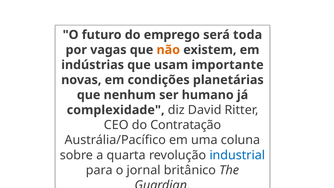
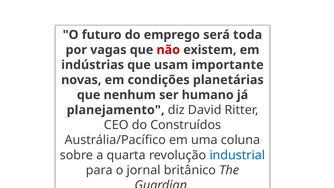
não colour: orange -> red
complexidade: complexidade -> planejamento
Contratação: Contratação -> Construídos
